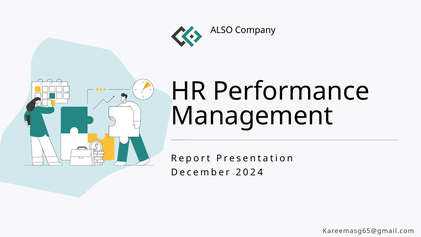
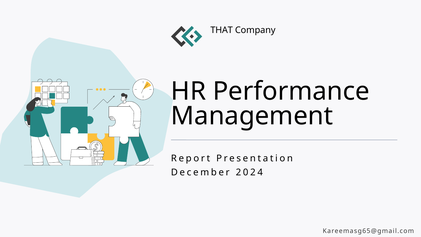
ALSO: ALSO -> THAT
